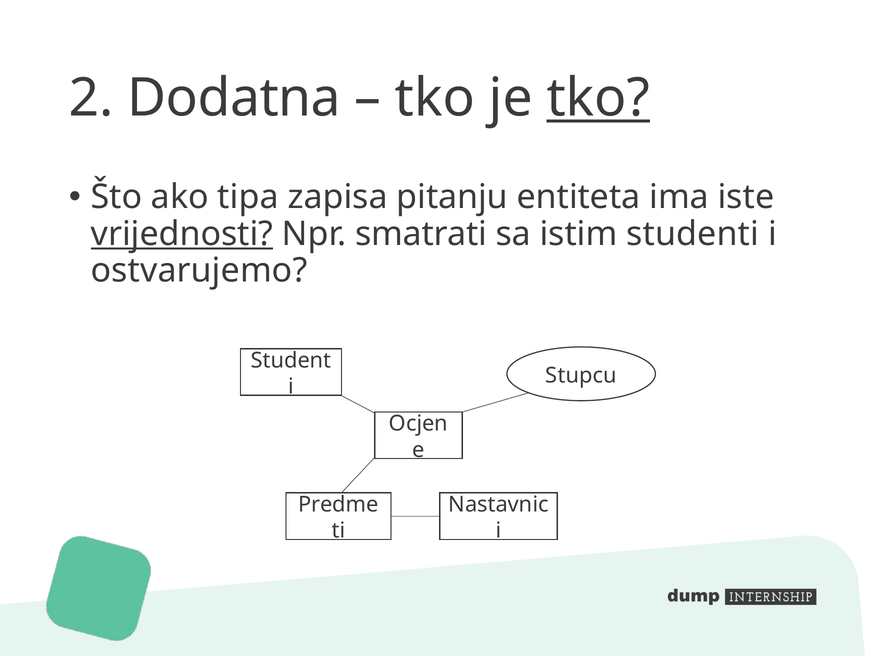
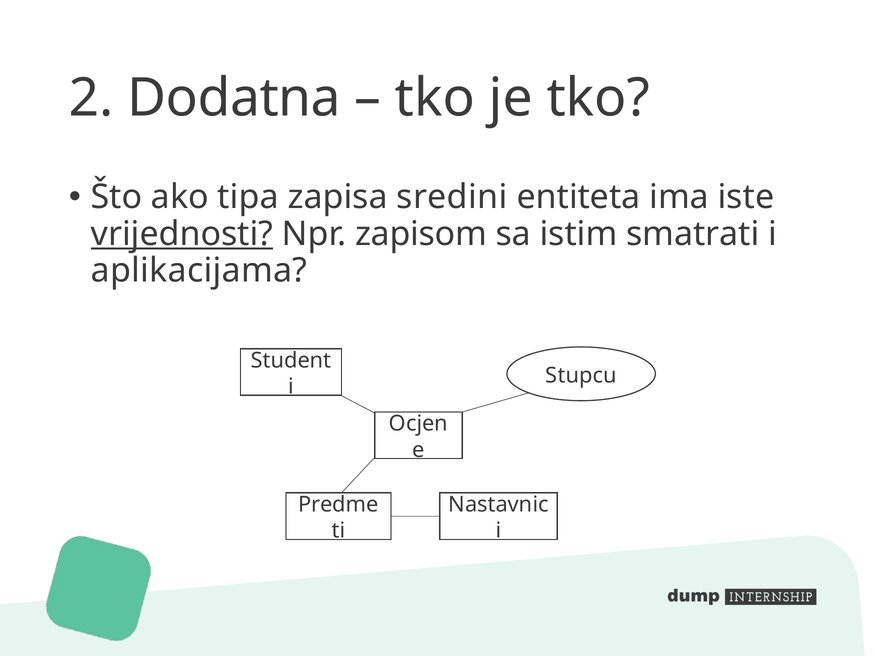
tko at (598, 98) underline: present -> none
pitanju: pitanju -> sredini
smatrati: smatrati -> zapisom
studenti: studenti -> smatrati
ostvarujemo: ostvarujemo -> aplikacijama
